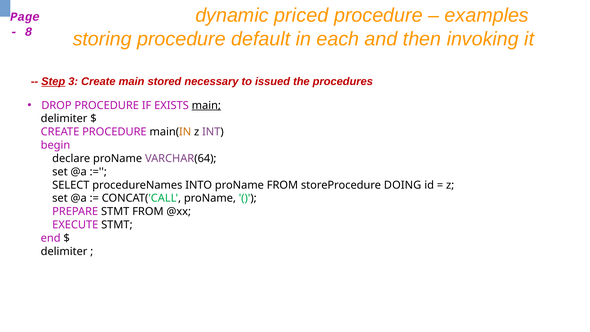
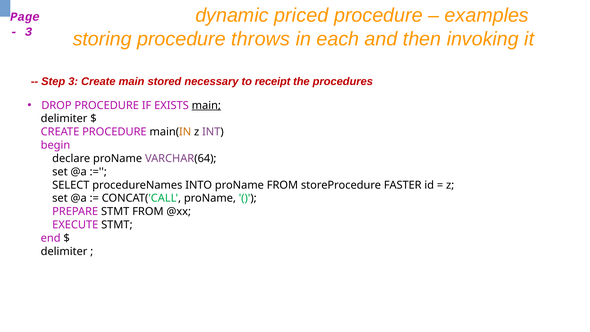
8 at (29, 32): 8 -> 3
default: default -> throws
Step underline: present -> none
issued: issued -> receipt
DOING: DOING -> FASTER
